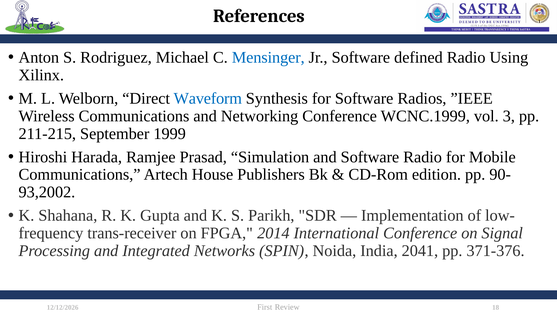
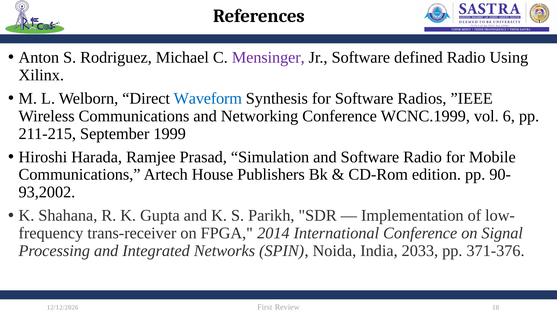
Mensinger colour: blue -> purple
3: 3 -> 6
2041: 2041 -> 2033
